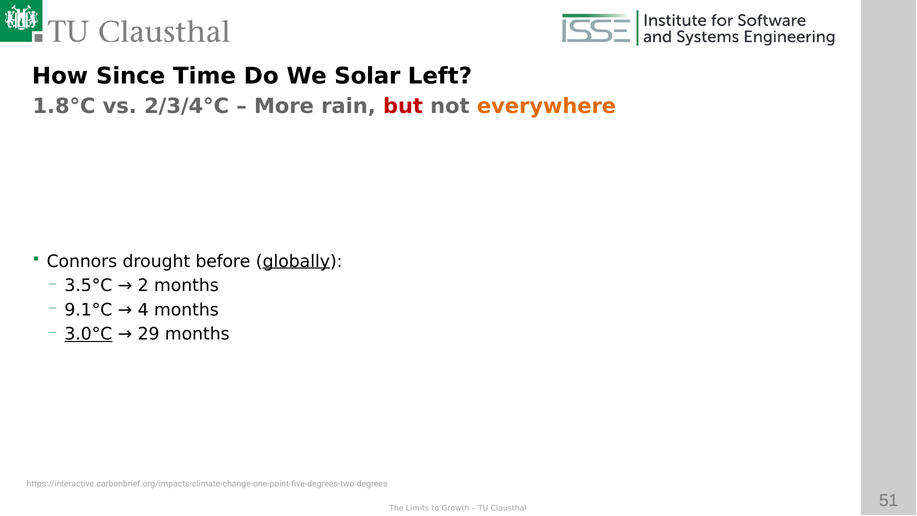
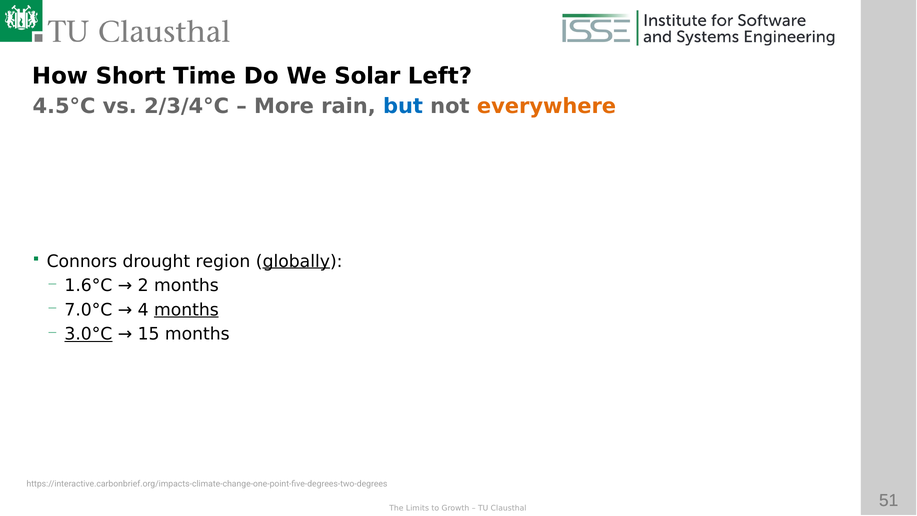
Since: Since -> Short
1.8°C: 1.8°C -> 4.5°C
but colour: red -> blue
before: before -> region
3.5°C: 3.5°C -> 1.6°C
9.1°C: 9.1°C -> 7.0°C
months at (186, 310) underline: none -> present
29: 29 -> 15
